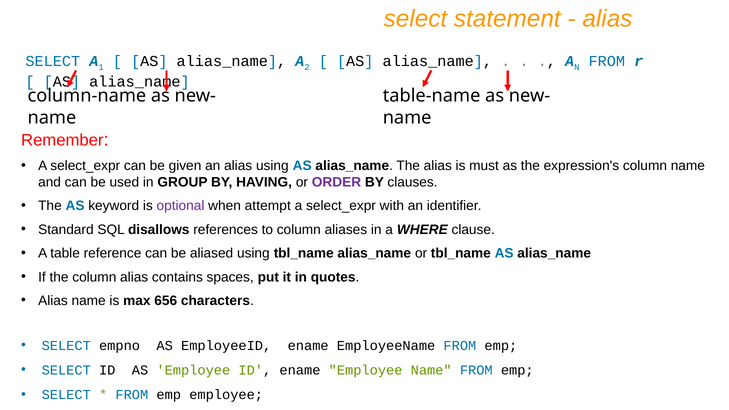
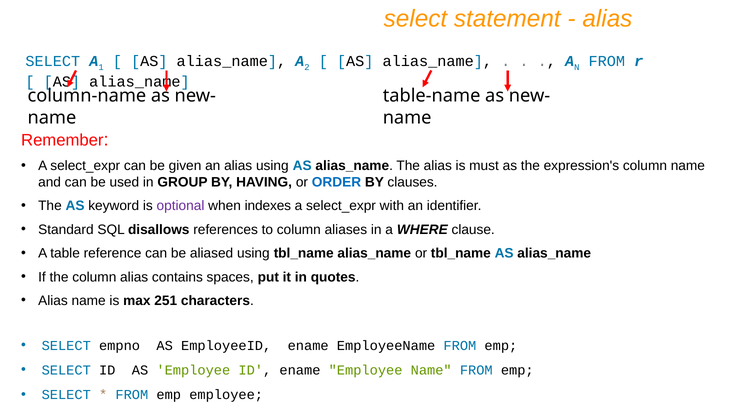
ORDER colour: purple -> blue
attempt: attempt -> indexes
656: 656 -> 251
